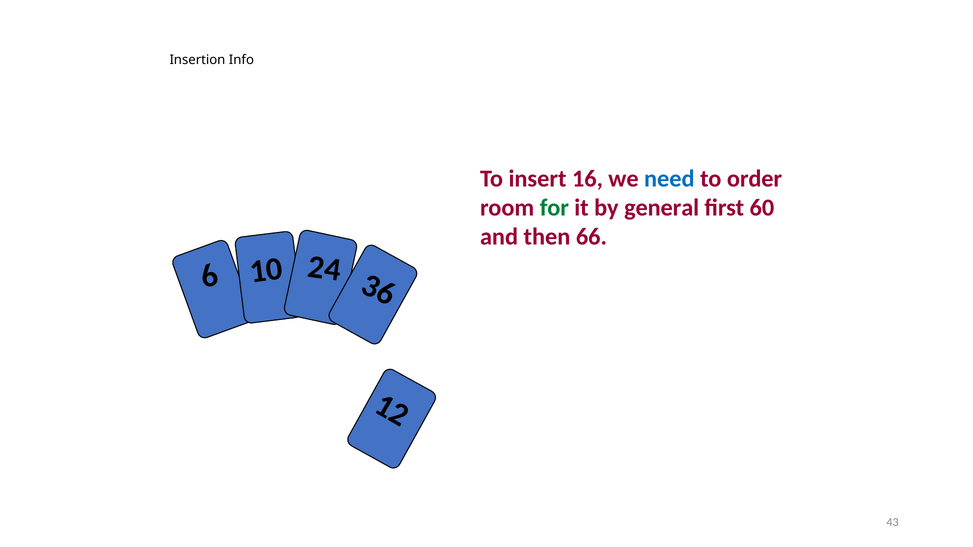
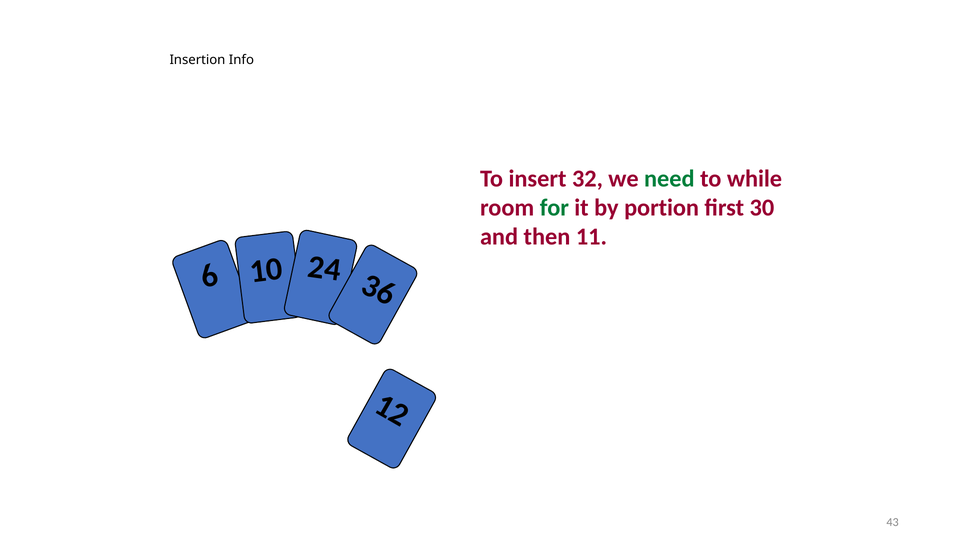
16: 16 -> 32
need colour: blue -> green
order: order -> while
general: general -> portion
60: 60 -> 30
66: 66 -> 11
